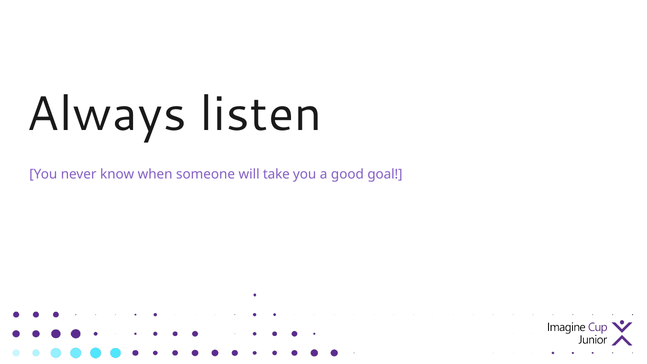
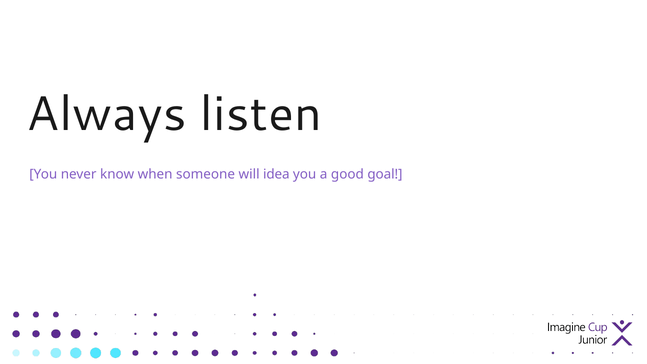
take: take -> idea
